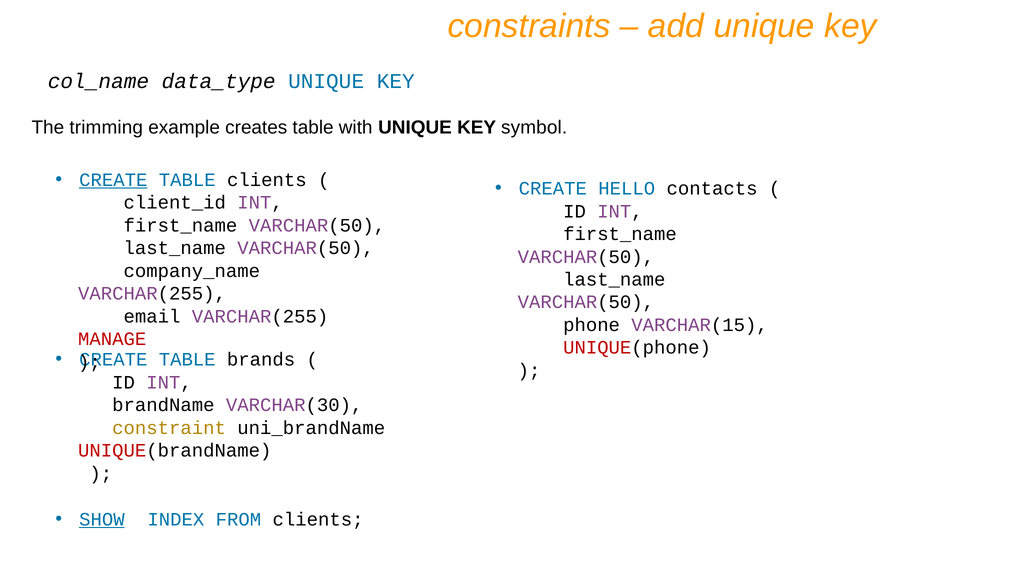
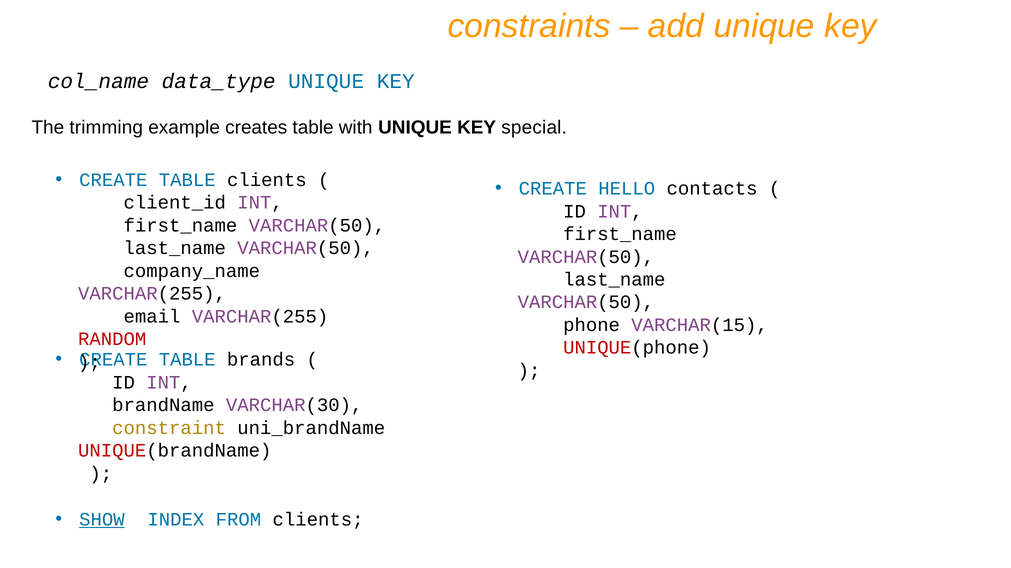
symbol: symbol -> special
CREATE at (113, 180) underline: present -> none
MANAGE: MANAGE -> RANDOM
